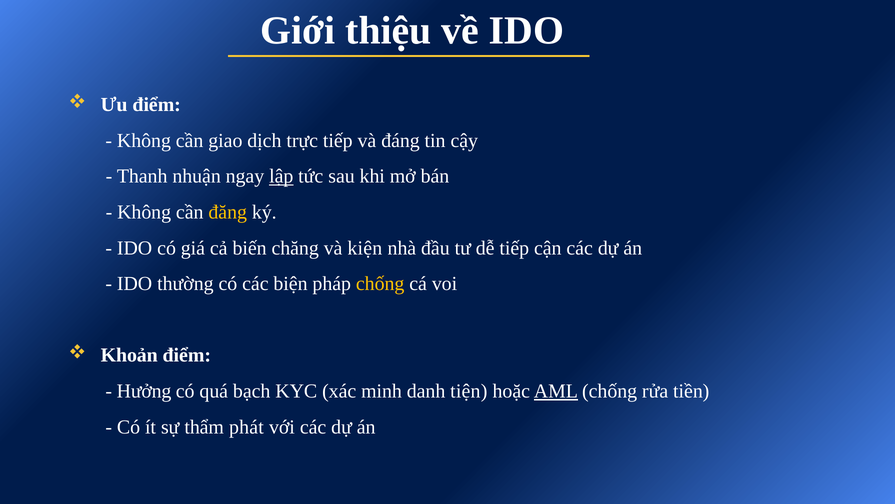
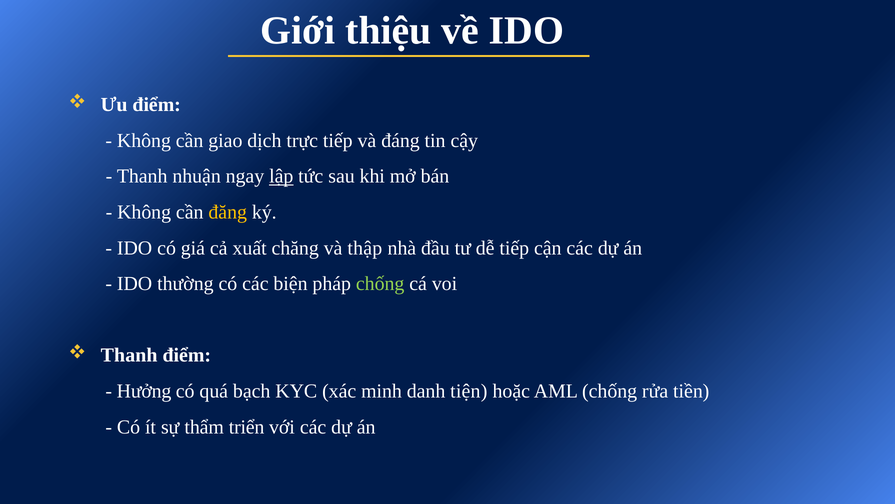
biến: biến -> xuất
kiện: kiện -> thập
chống at (380, 284) colour: yellow -> light green
Khoản at (129, 355): Khoản -> Thanh
AML underline: present -> none
phát: phát -> triển
